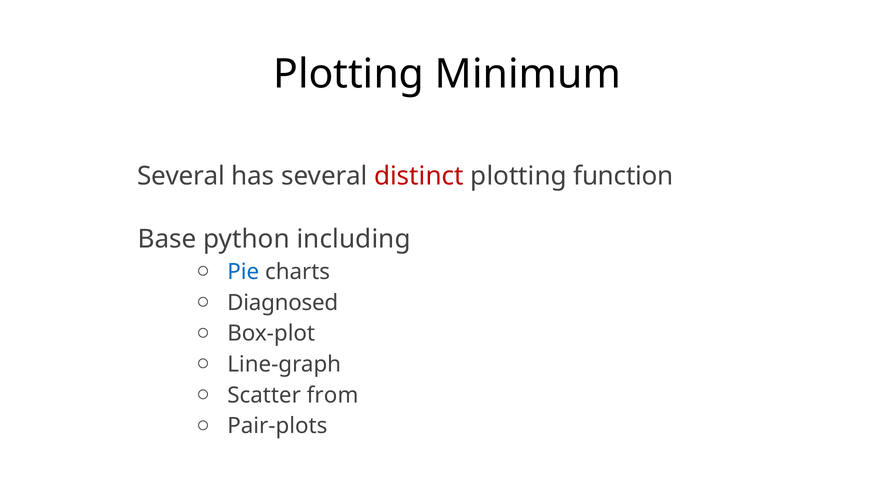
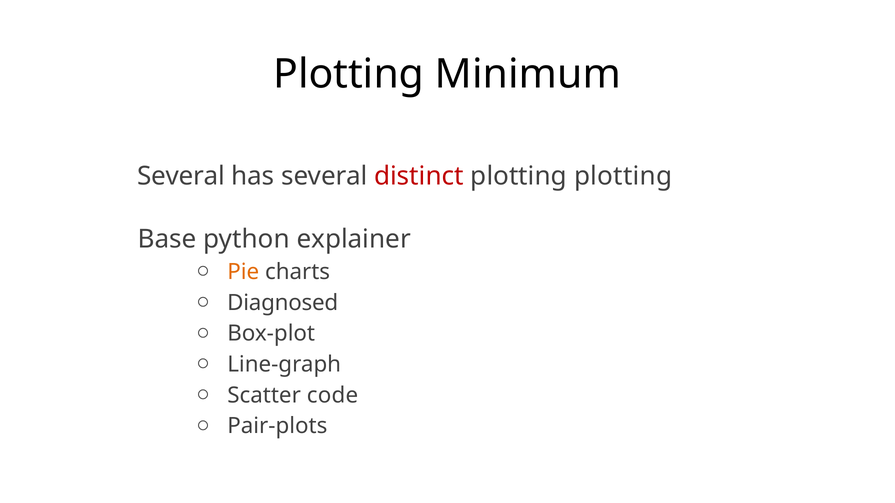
plotting function: function -> plotting
including: including -> explainer
Pie colour: blue -> orange
from: from -> code
